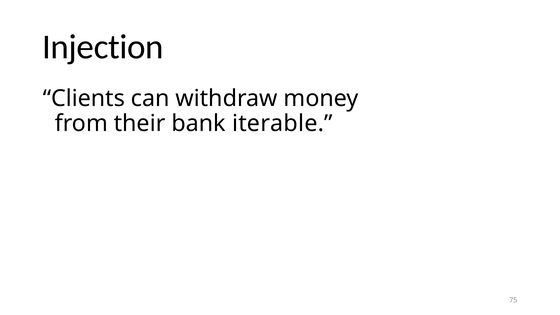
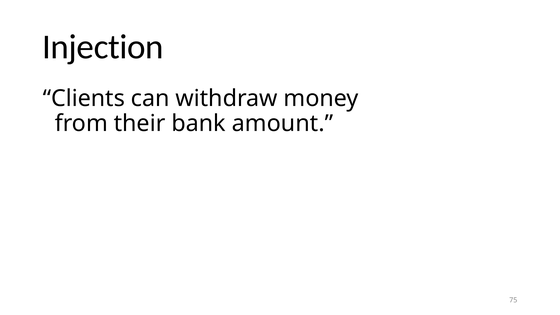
iterable: iterable -> amount
